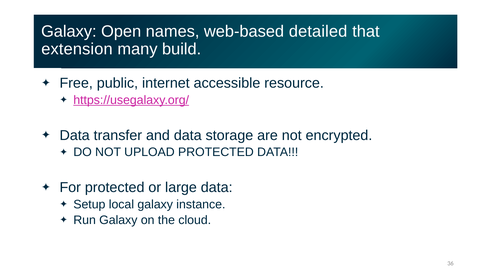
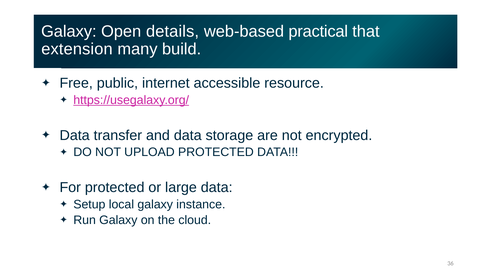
names: names -> details
detailed: detailed -> practical
